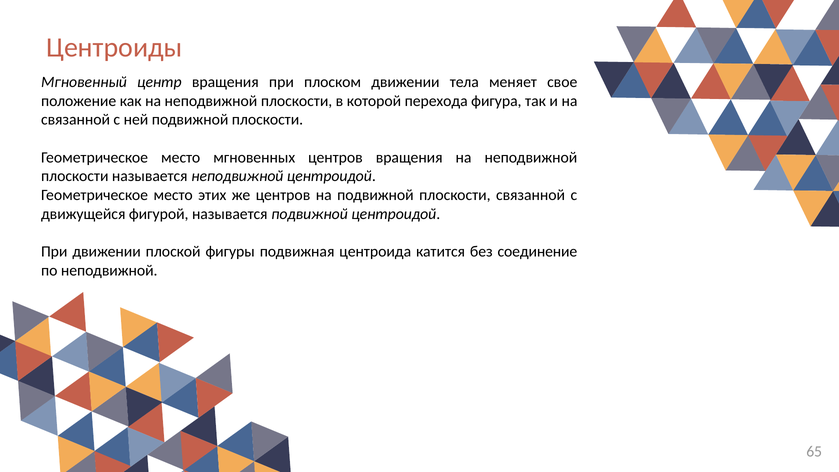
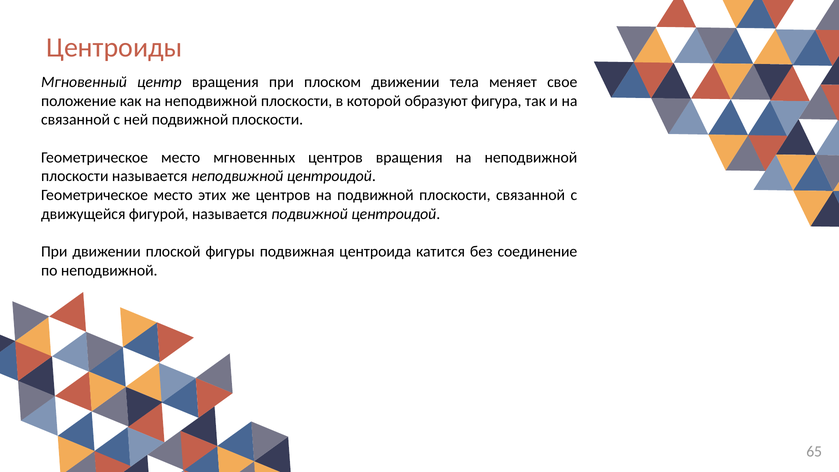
перехода: перехода -> образуют
